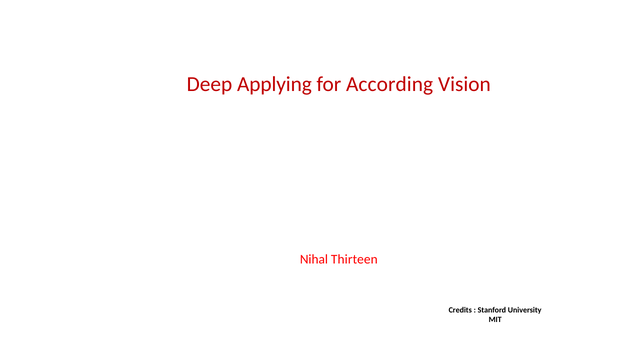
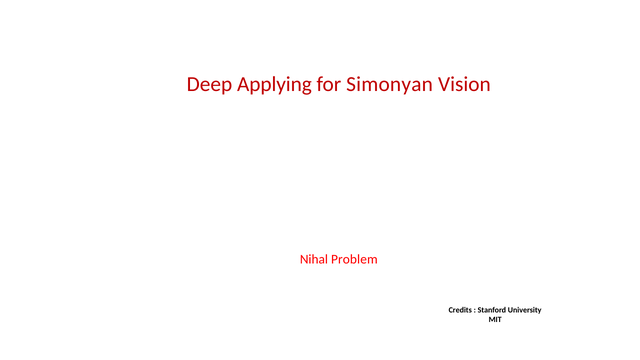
According: According -> Simonyan
Thirteen: Thirteen -> Problem
